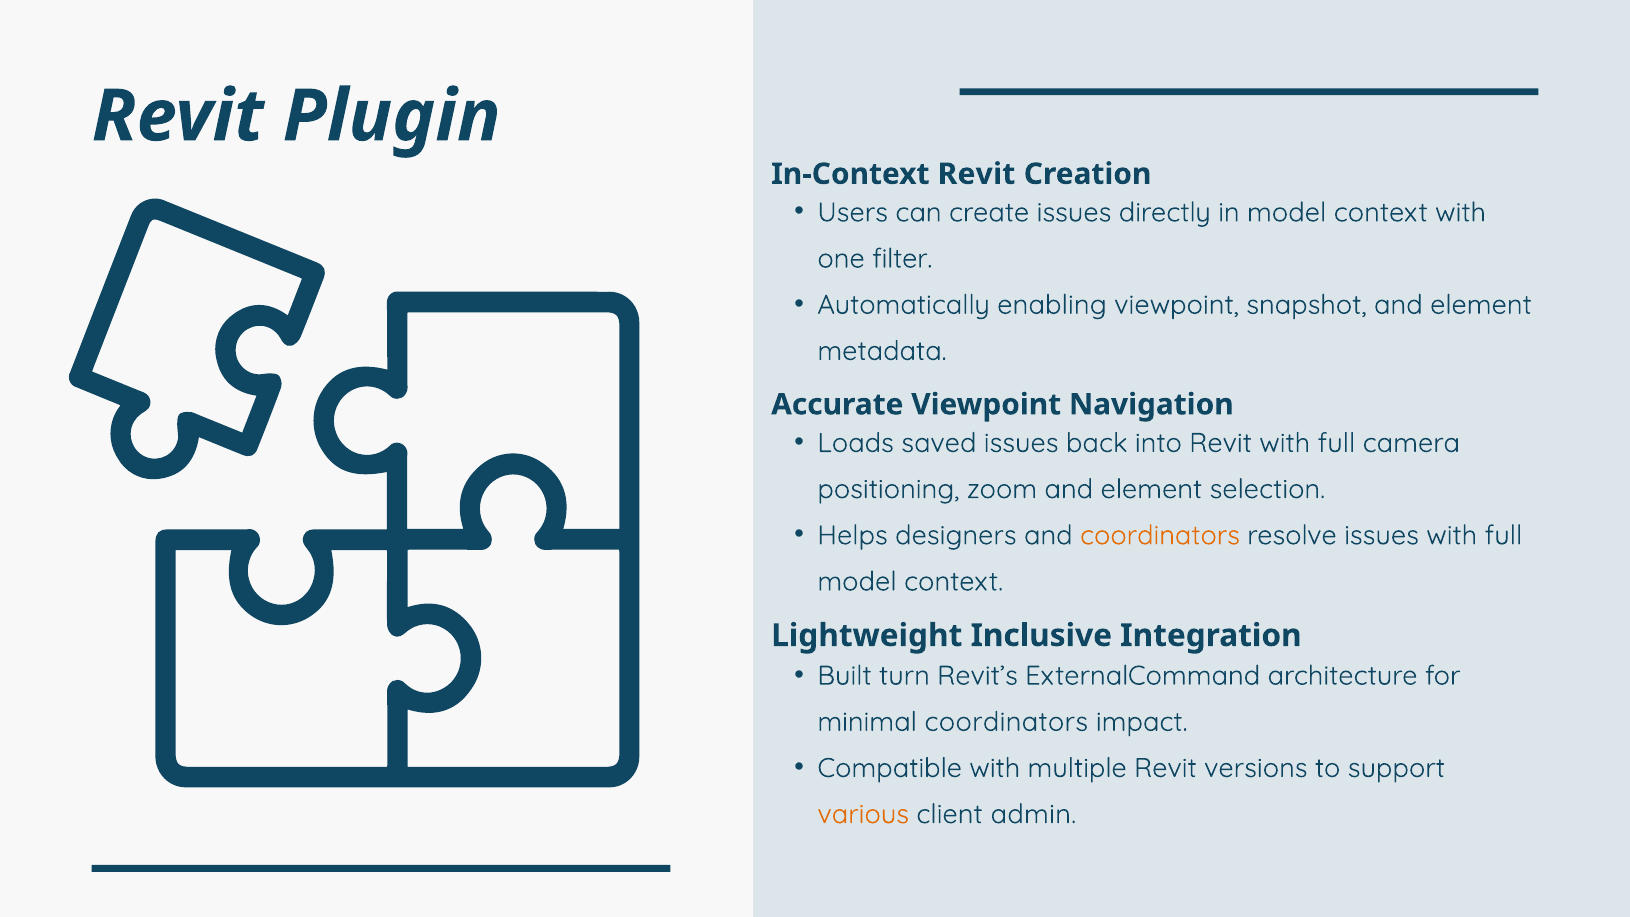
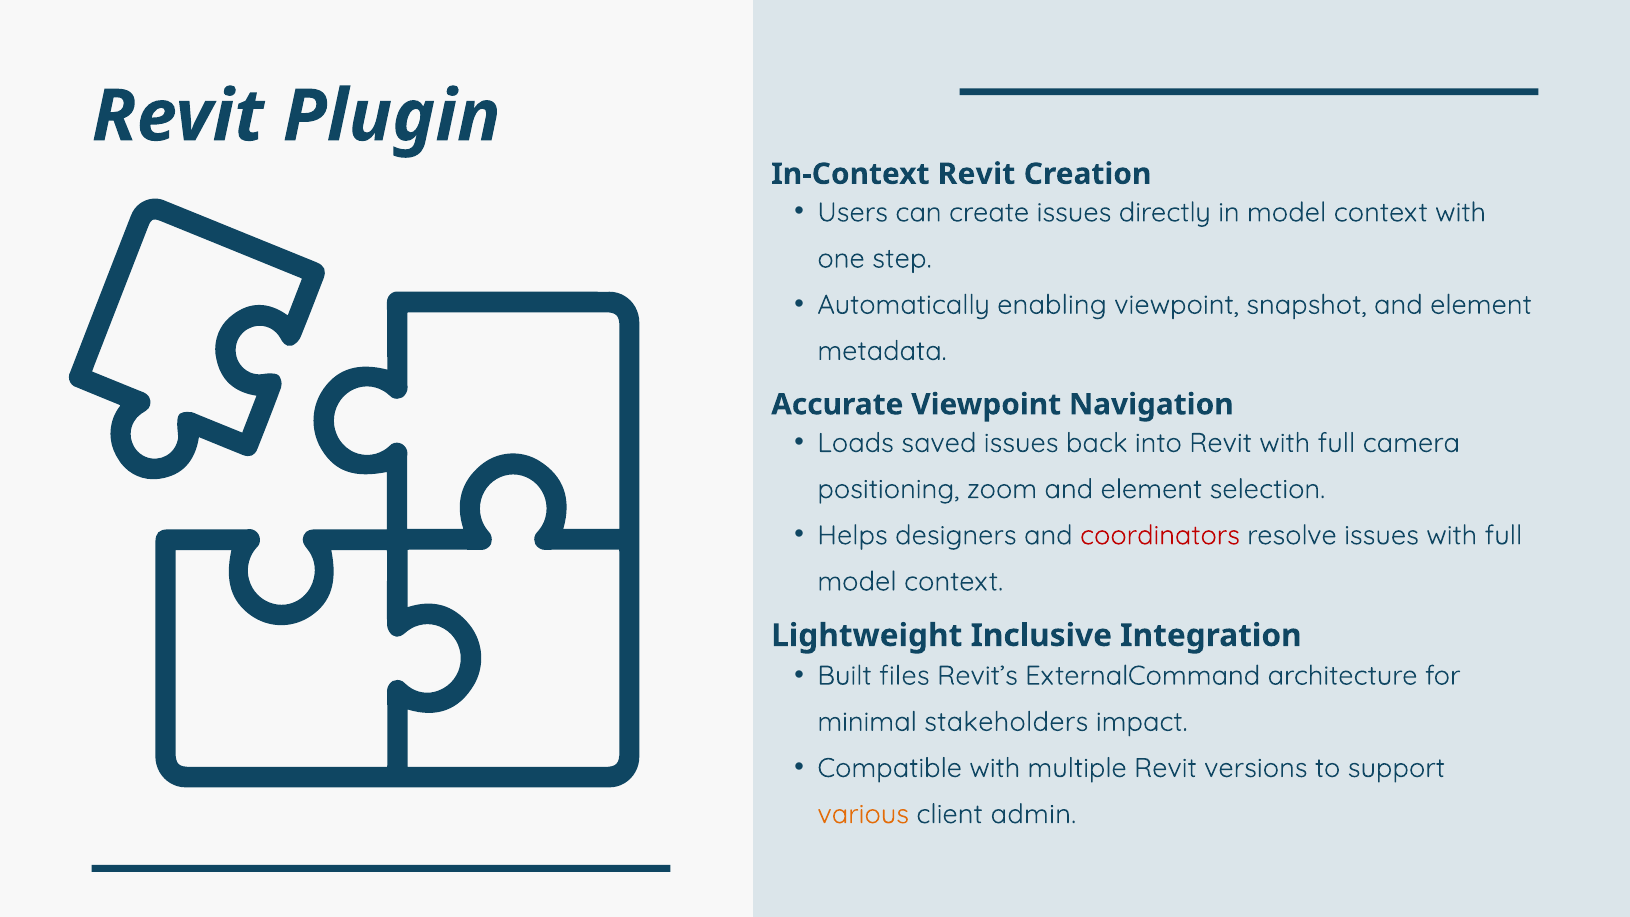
filter: filter -> step
coordinators at (1160, 535) colour: orange -> red
turn: turn -> files
minimal coordinators: coordinators -> stakeholders
